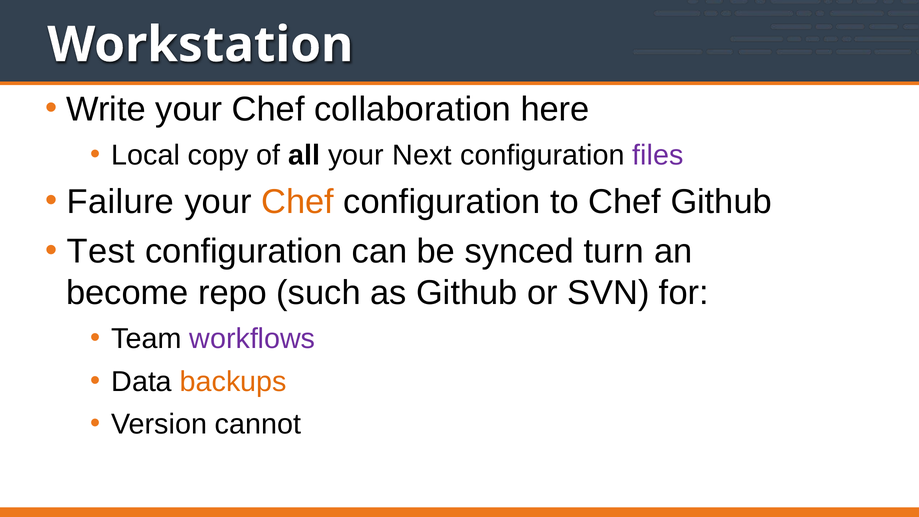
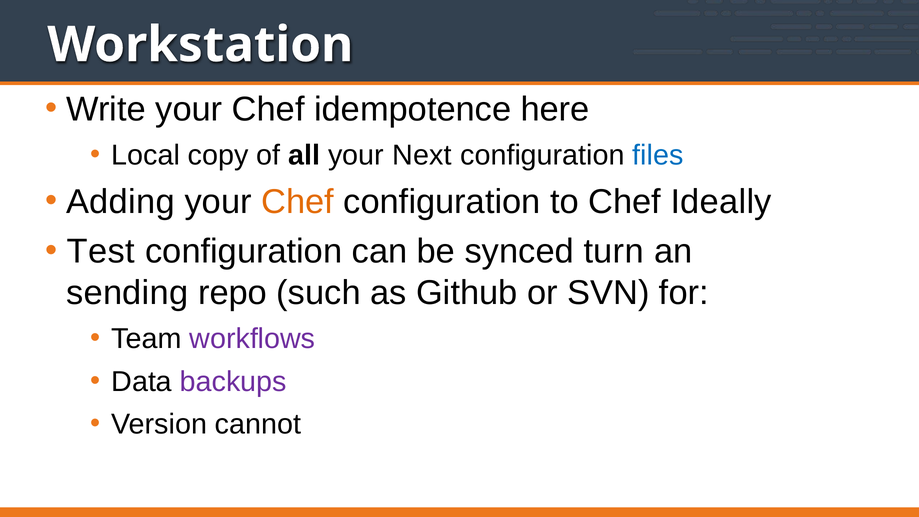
collaboration: collaboration -> idempotence
files colour: purple -> blue
Failure: Failure -> Adding
Chef Github: Github -> Ideally
become: become -> sending
backups colour: orange -> purple
